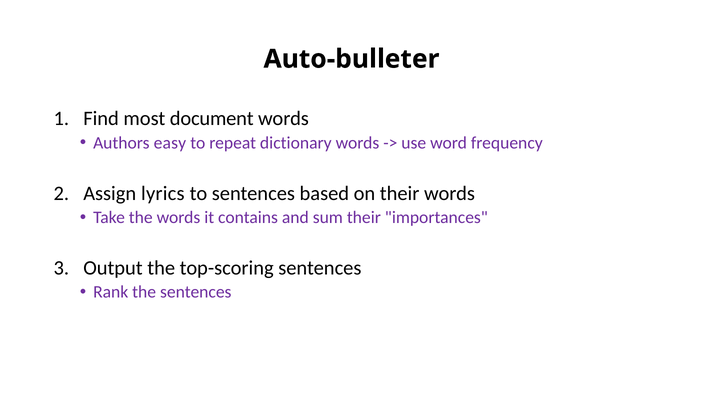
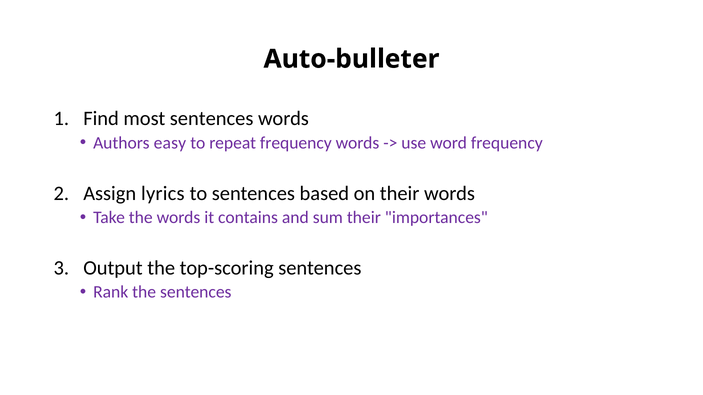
most document: document -> sentences
repeat dictionary: dictionary -> frequency
